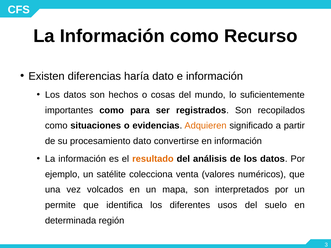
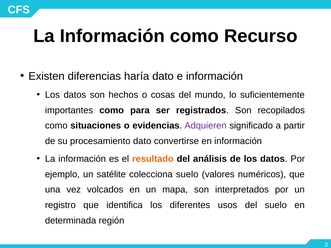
Adquieren colour: orange -> purple
colecciona venta: venta -> suelo
permite: permite -> registro
